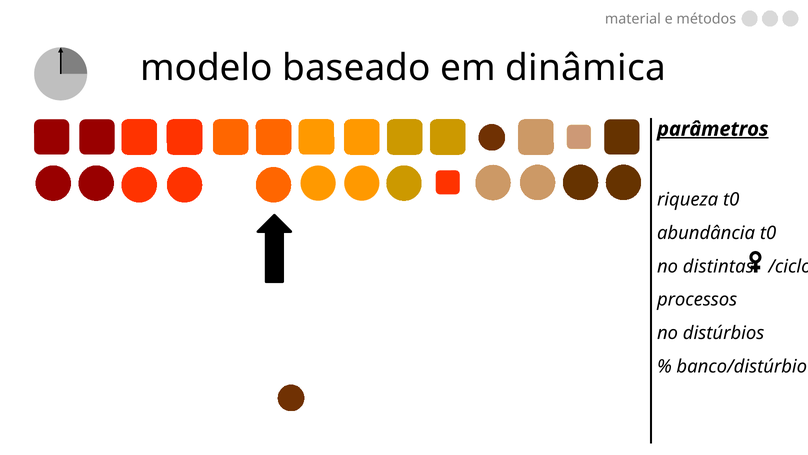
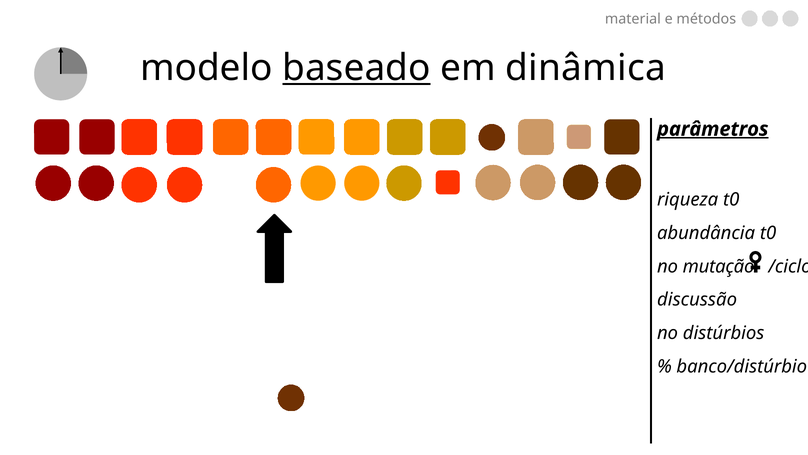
baseado underline: none -> present
distintas: distintas -> mutação
processos: processos -> discussão
